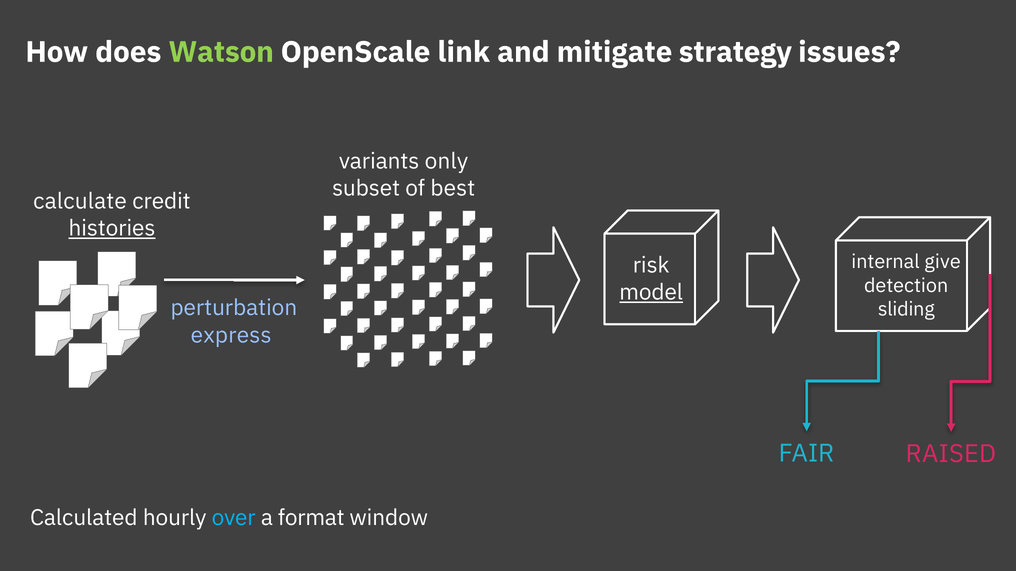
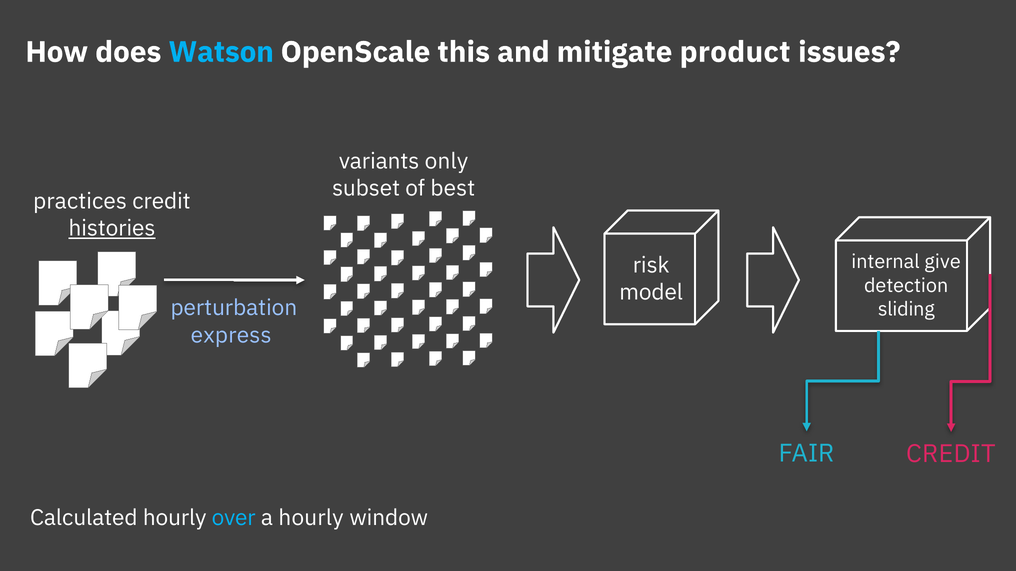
Watson colour: light green -> light blue
link: link -> this
strategy: strategy -> product
calculate: calculate -> practices
model underline: present -> none
FAIR RAISED: RAISED -> CREDIT
a format: format -> hourly
